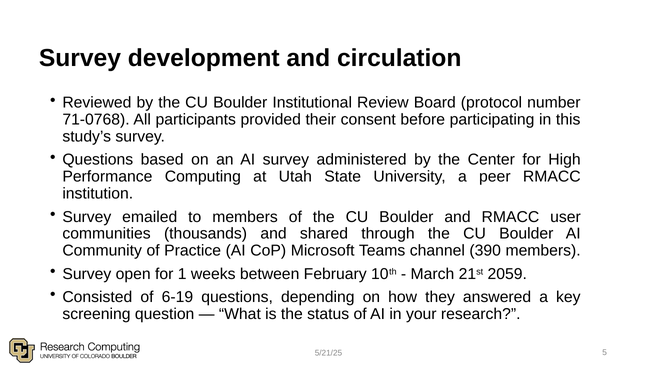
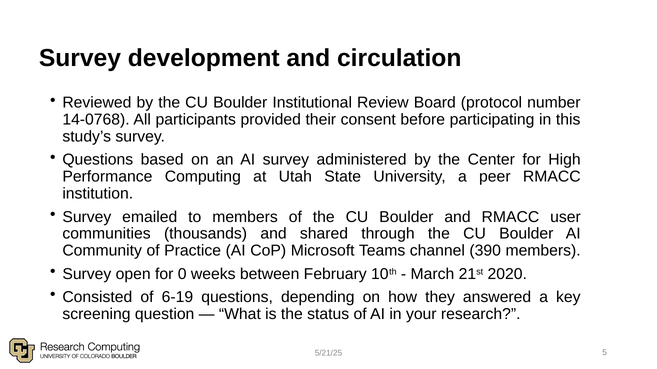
71-0768: 71-0768 -> 14-0768
1: 1 -> 0
2059: 2059 -> 2020
